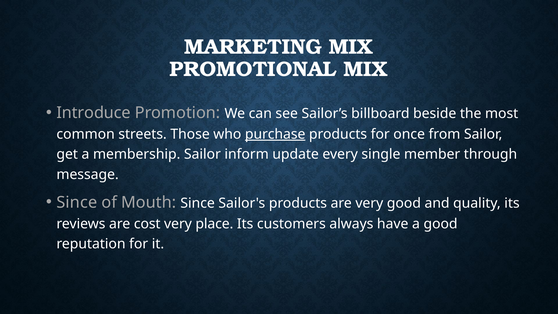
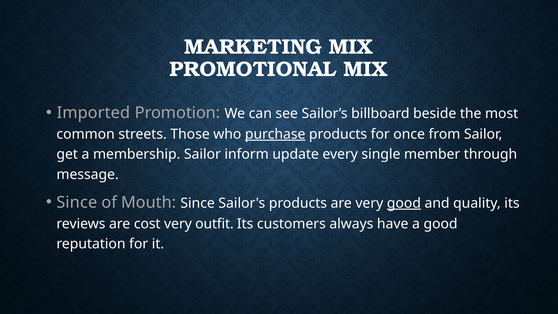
Introduce: Introduce -> Imported
good at (404, 203) underline: none -> present
place: place -> outfit
